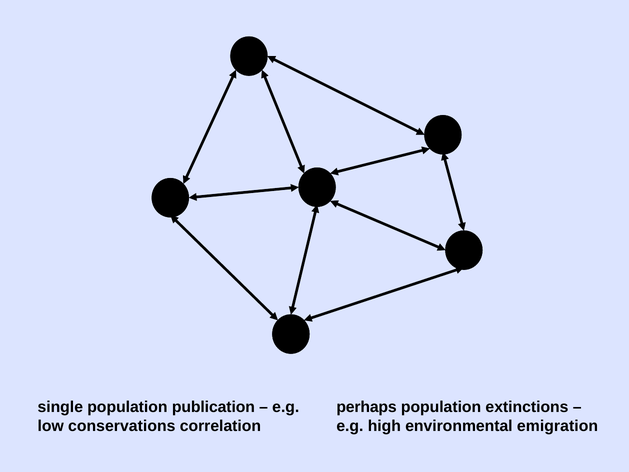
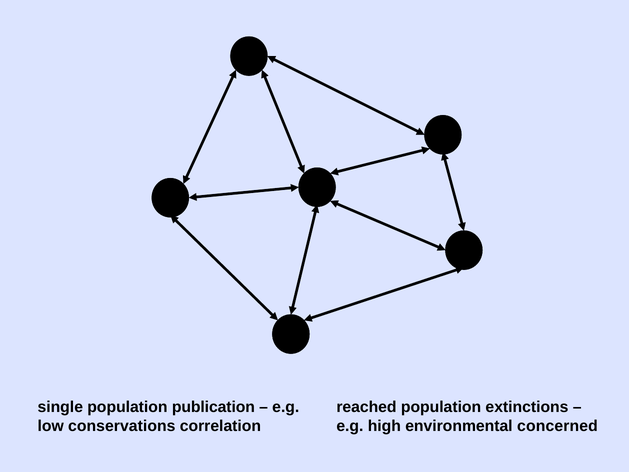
perhaps: perhaps -> reached
emigration: emigration -> concerned
